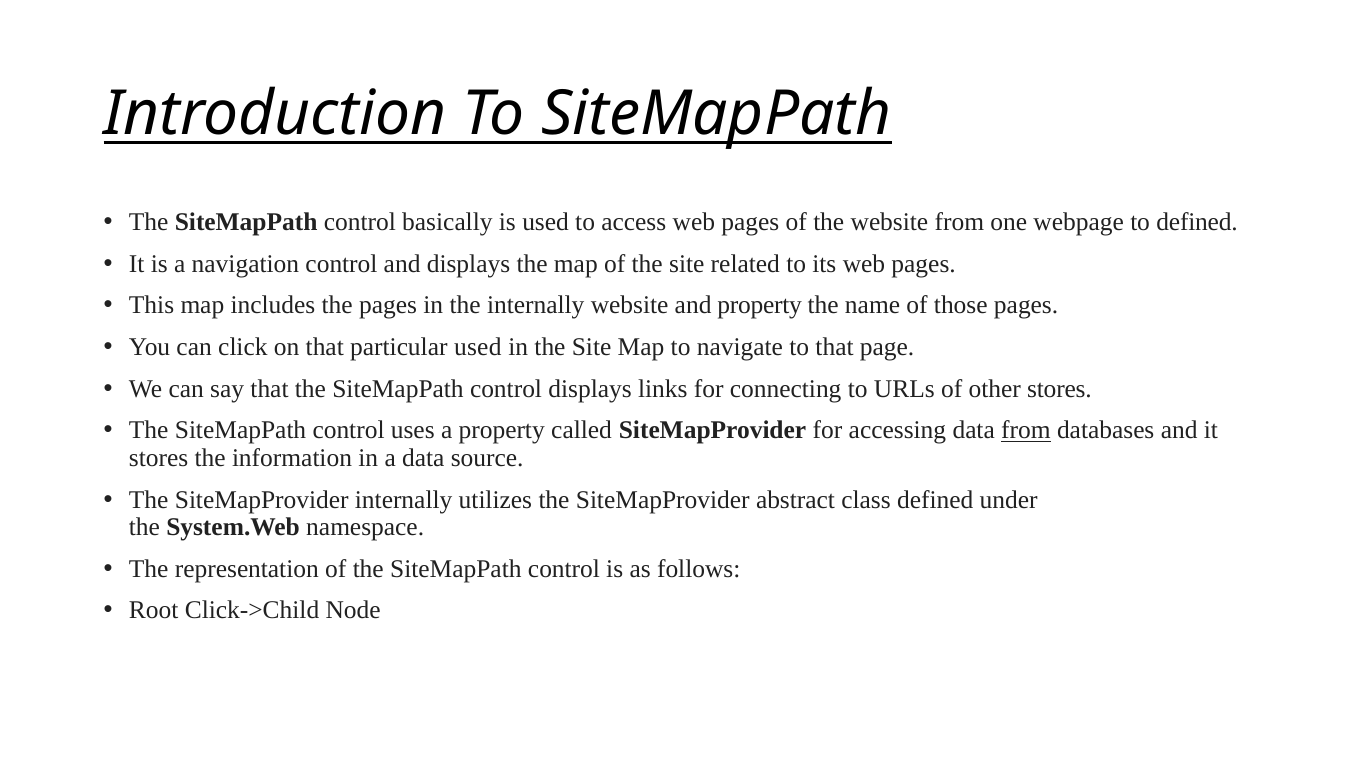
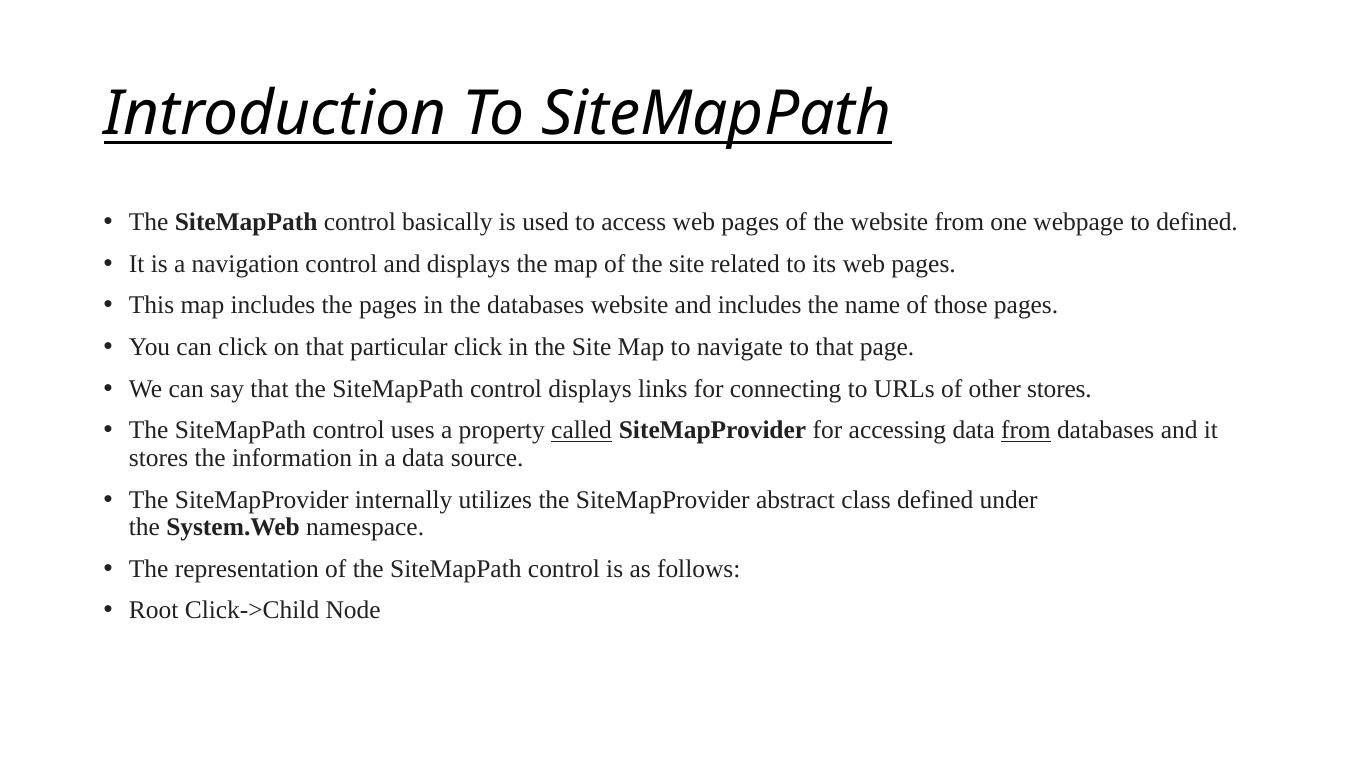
the internally: internally -> databases
and property: property -> includes
particular used: used -> click
called underline: none -> present
